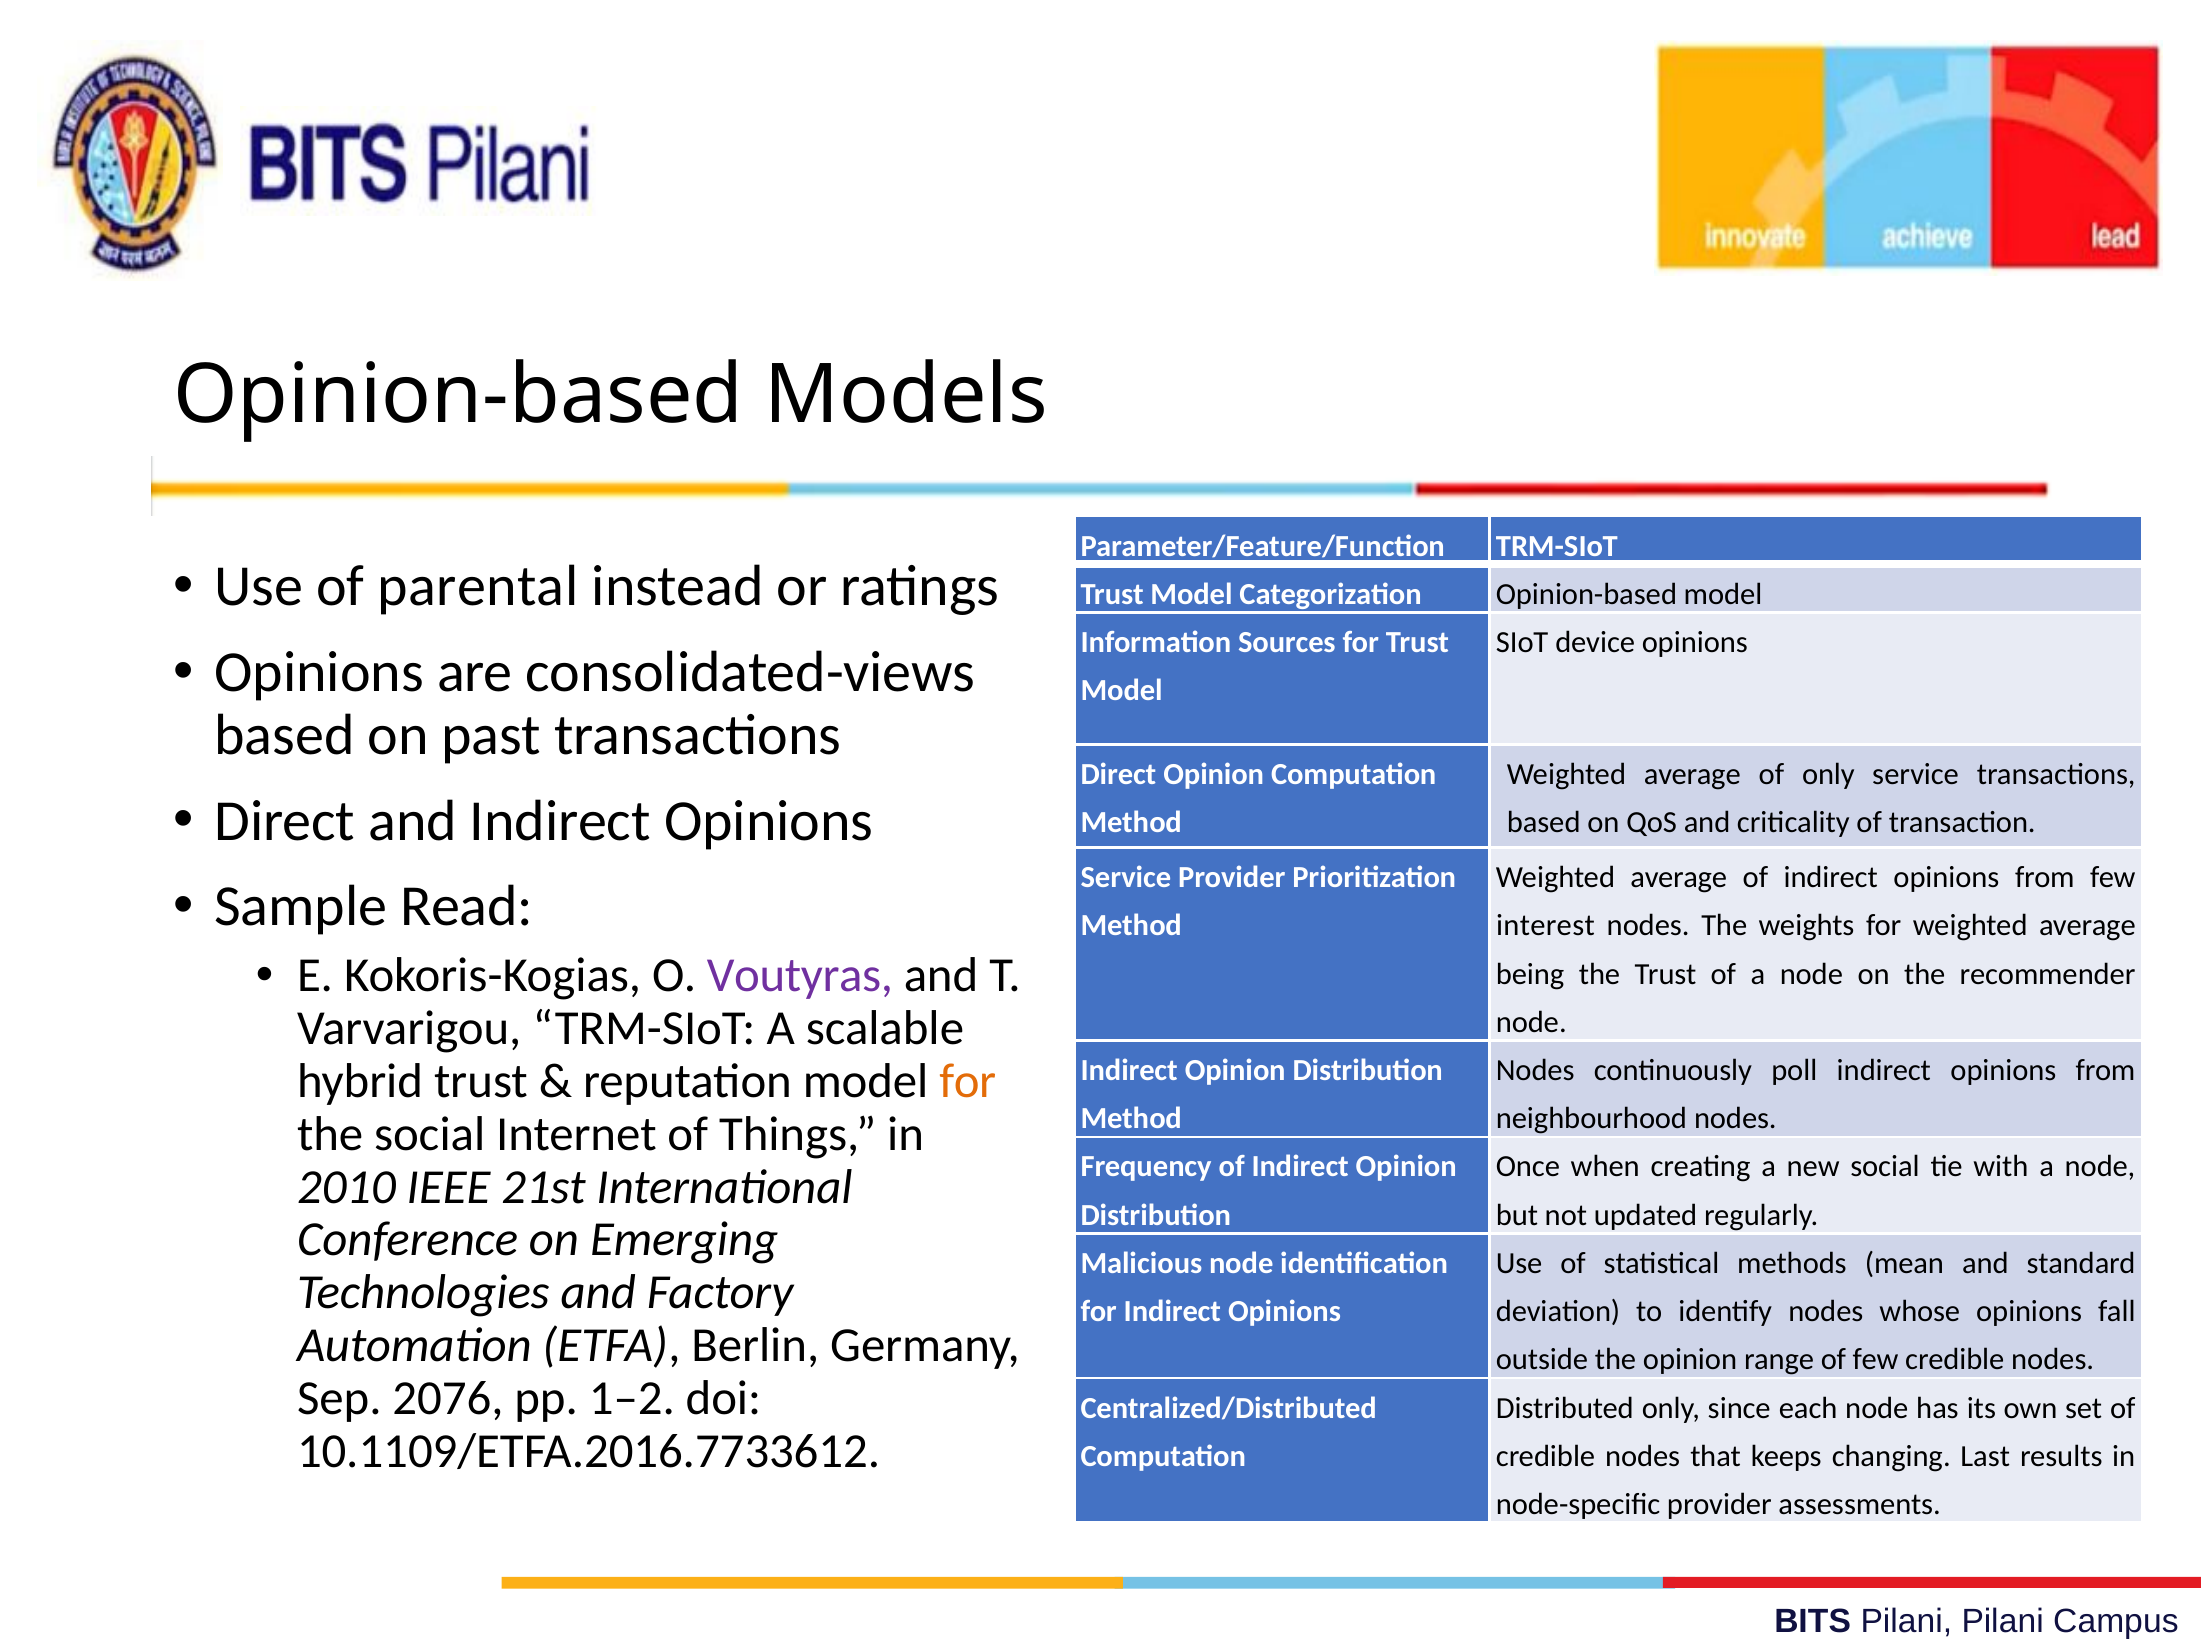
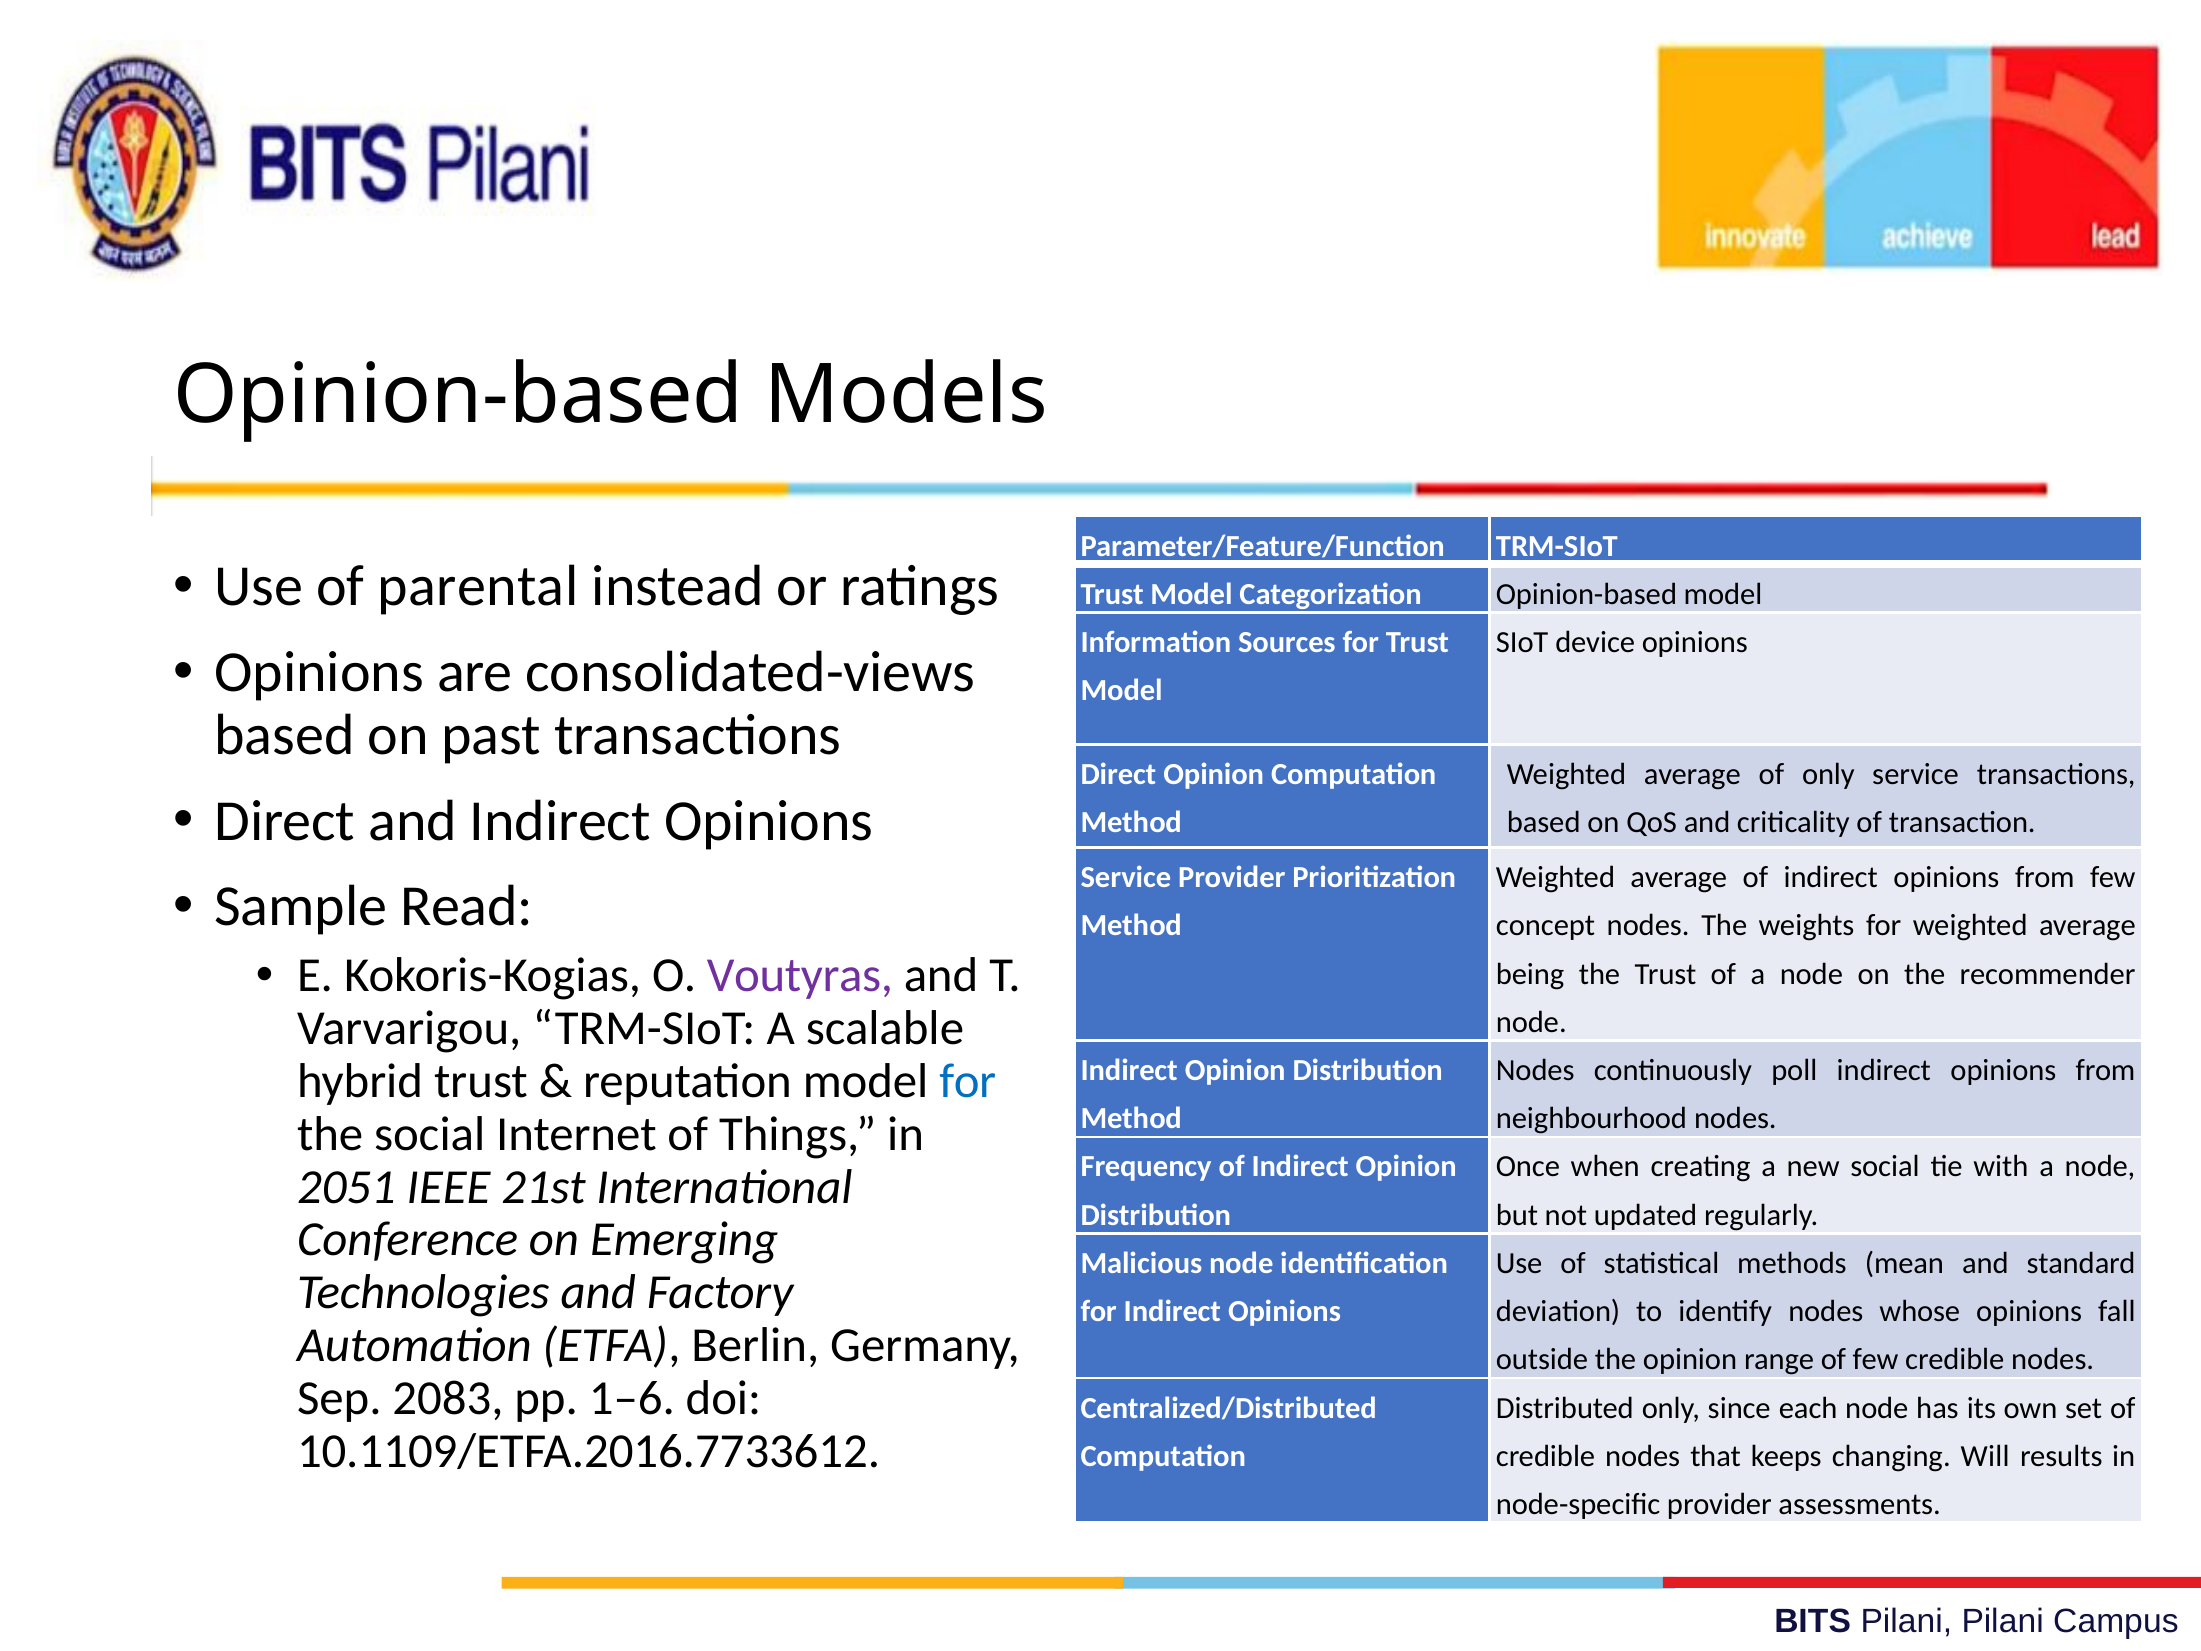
interest: interest -> concept
for at (968, 1081) colour: orange -> blue
2010: 2010 -> 2051
2076: 2076 -> 2083
1–2: 1–2 -> 1–6
Last: Last -> Will
